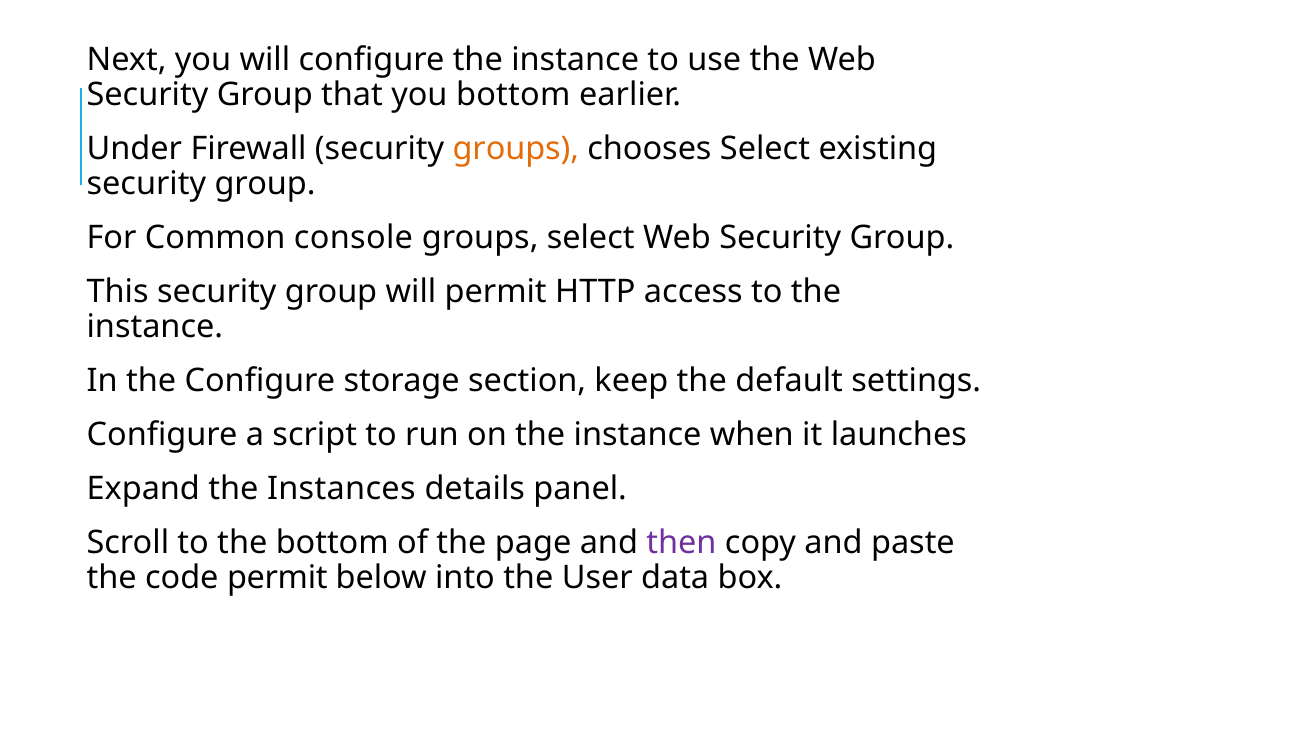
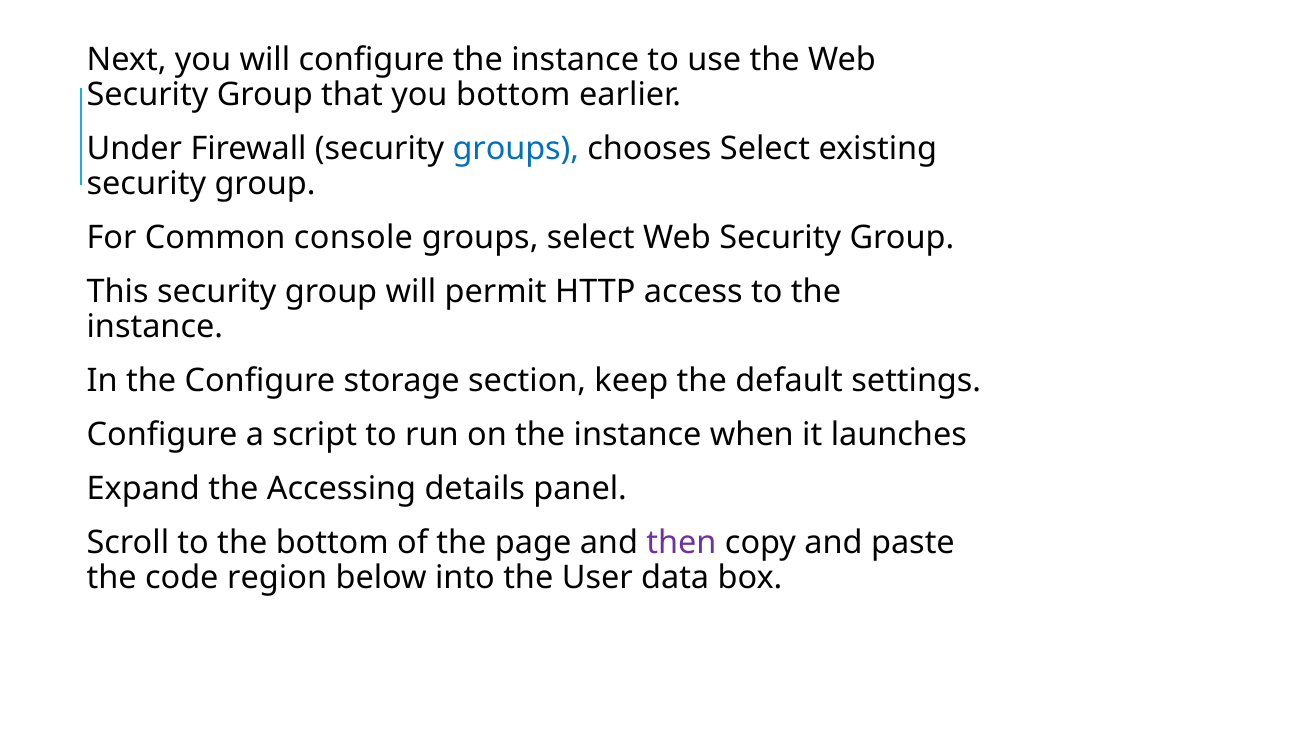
groups at (516, 149) colour: orange -> blue
Instances: Instances -> Accessing
code permit: permit -> region
